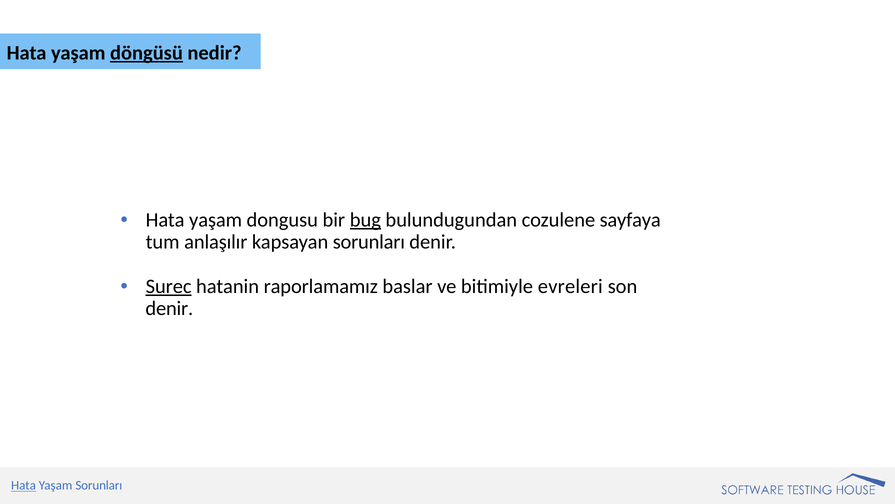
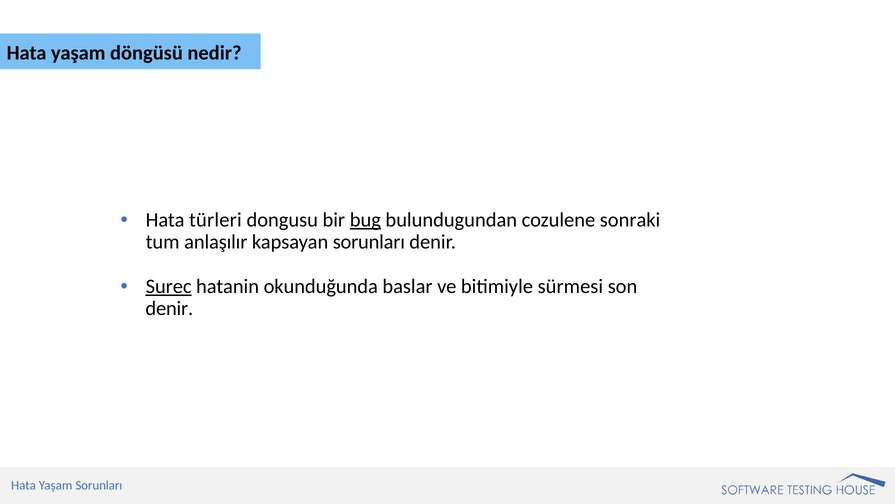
döngüsü underline: present -> none
yaşam at (216, 220): yaşam -> türleri
sayfaya: sayfaya -> sonraki
raporlamamız: raporlamamız -> okunduğunda
evreleri: evreleri -> sürmesi
Hata at (24, 485) underline: present -> none
